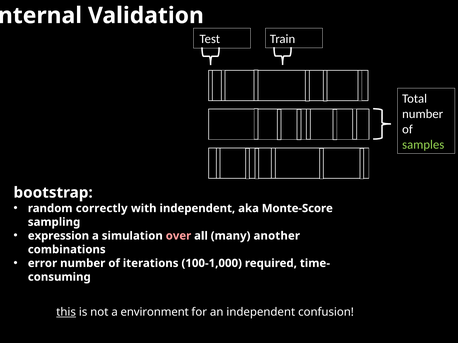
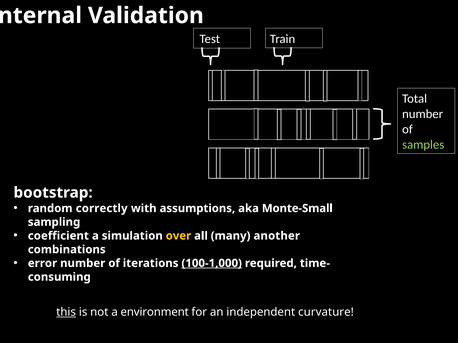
with independent: independent -> assumptions
Monte-Score: Monte-Score -> Monte-Small
expression: expression -> coefficient
over colour: pink -> yellow
100-1,000 underline: none -> present
confusion: confusion -> curvature
